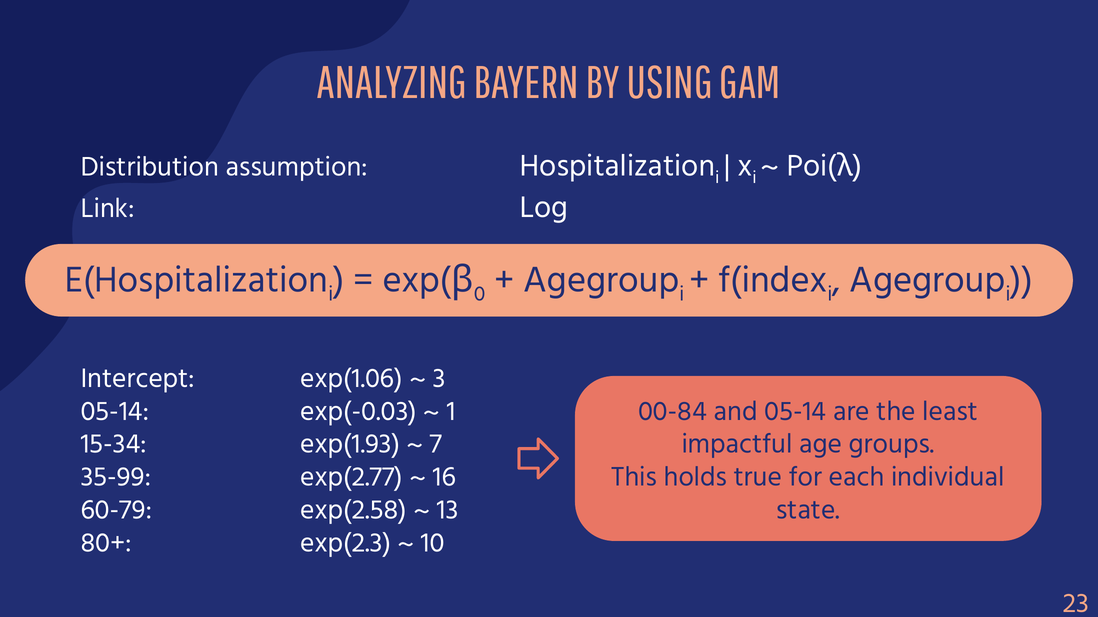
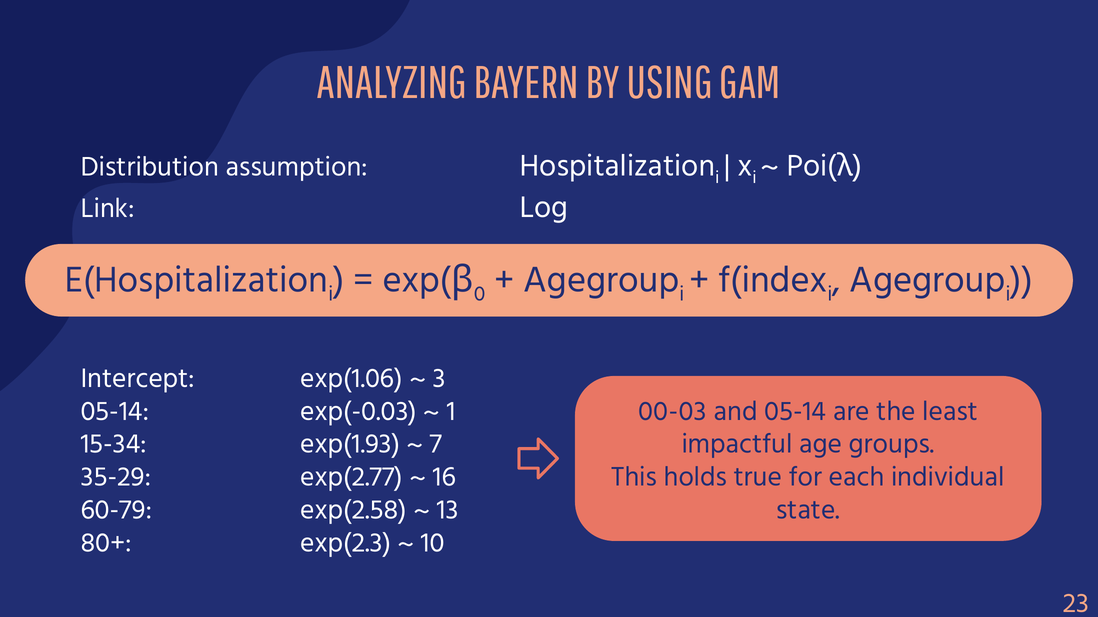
00-84: 00-84 -> 00-03
35-99: 35-99 -> 35-29
